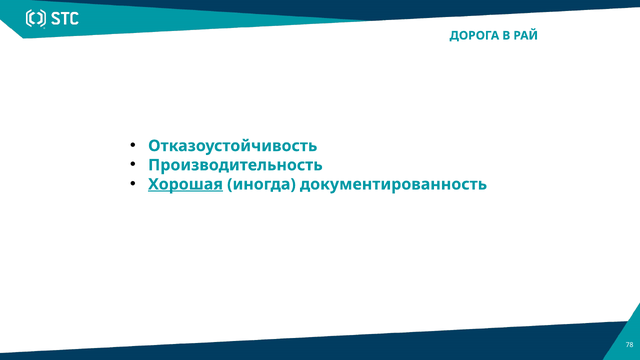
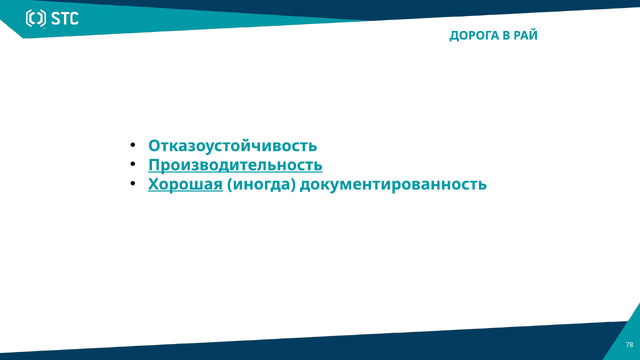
Производительность underline: none -> present
